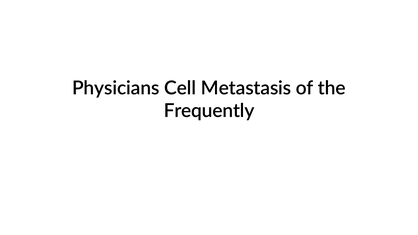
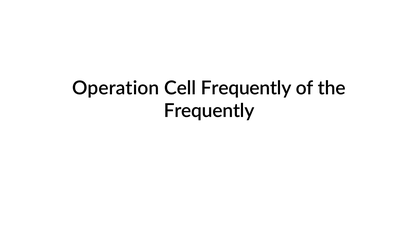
Physicians: Physicians -> Operation
Cell Metastasis: Metastasis -> Frequently
